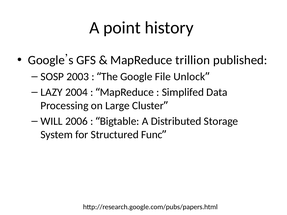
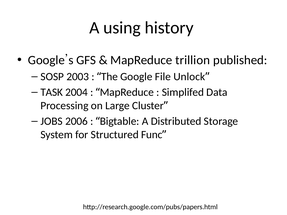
point: point -> using
LAZY: LAZY -> TASK
WILL: WILL -> JOBS
